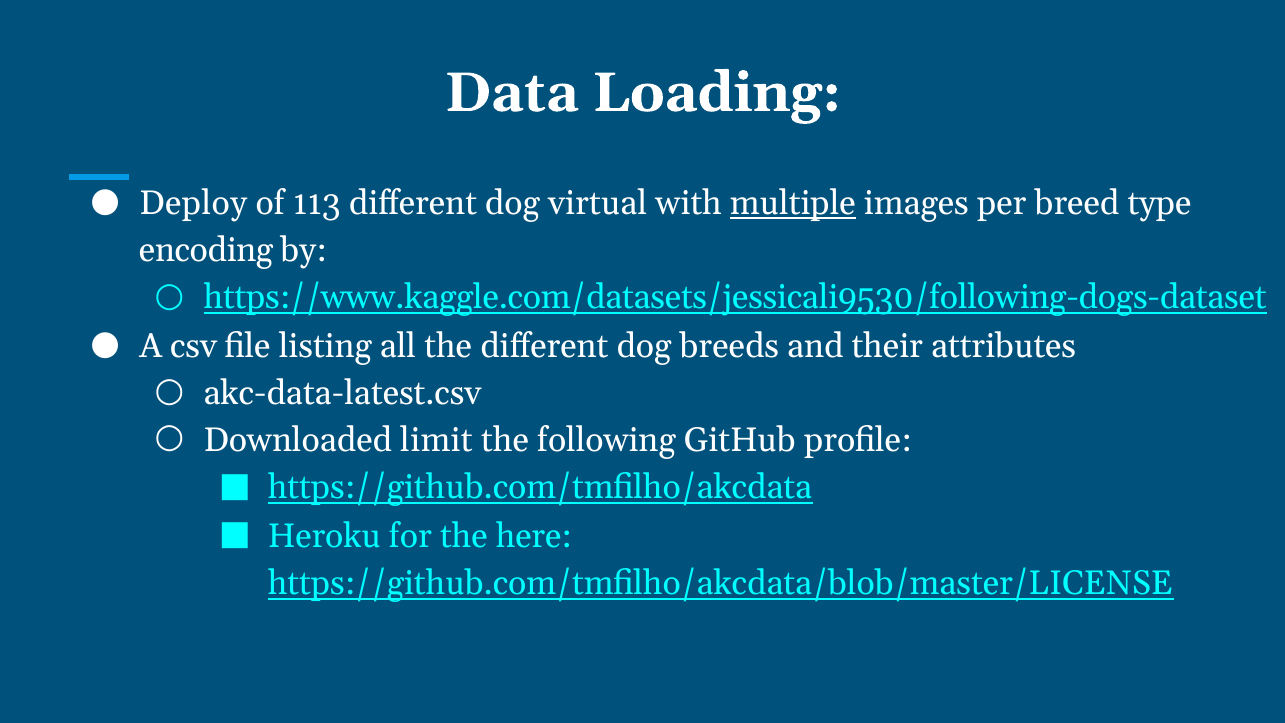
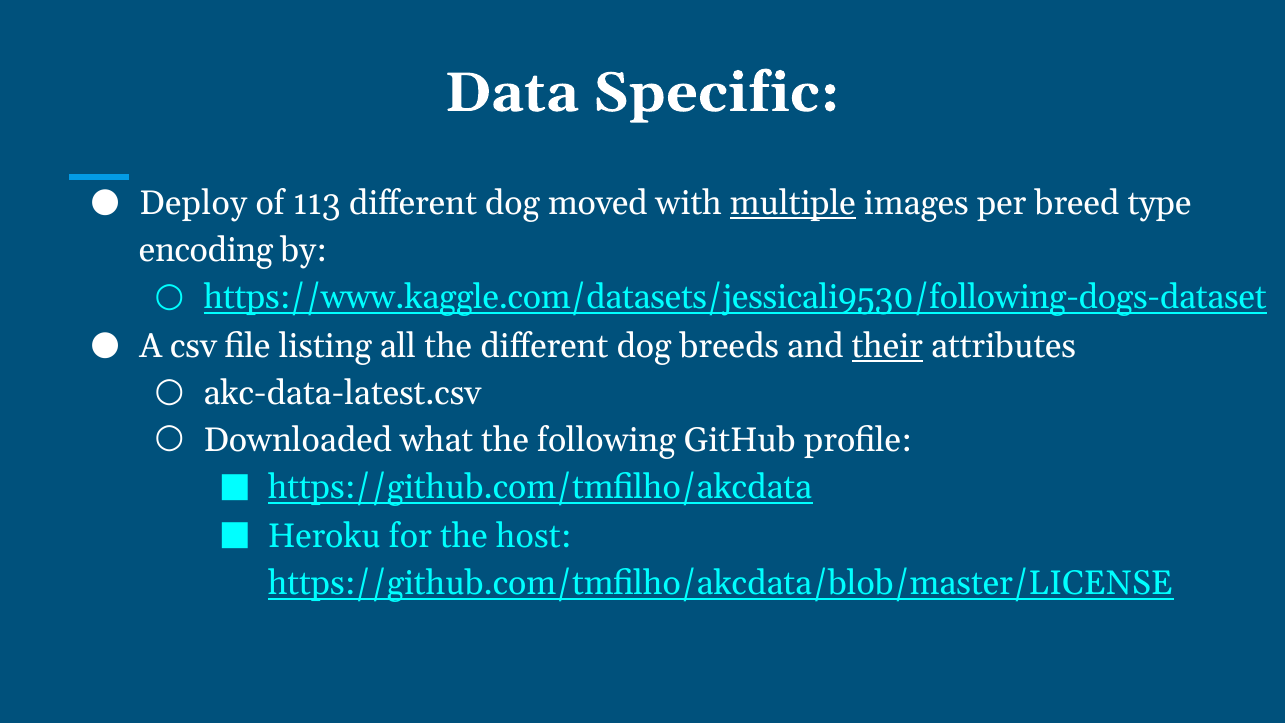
Loading: Loading -> Specific
virtual: virtual -> moved
their underline: none -> present
limit: limit -> what
here: here -> host
